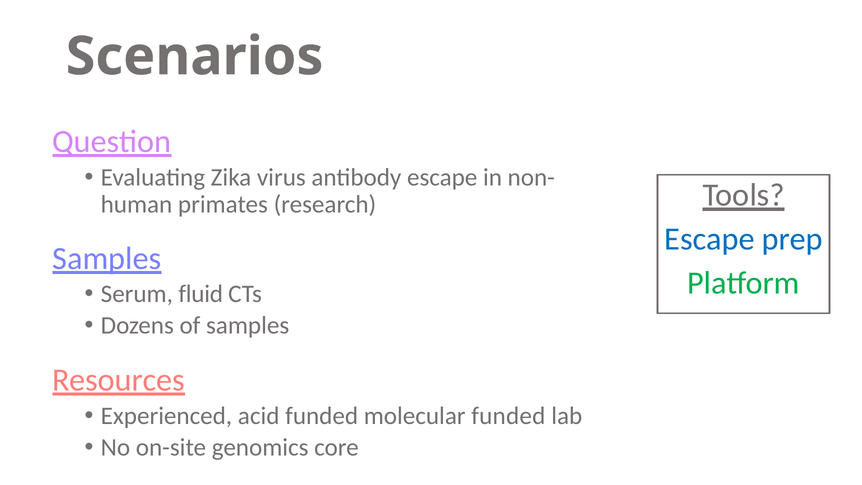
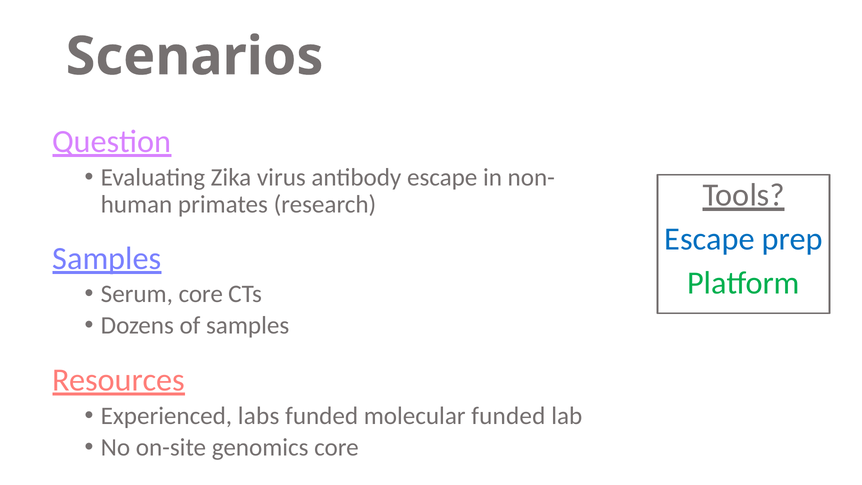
Serum fluid: fluid -> core
acid: acid -> labs
